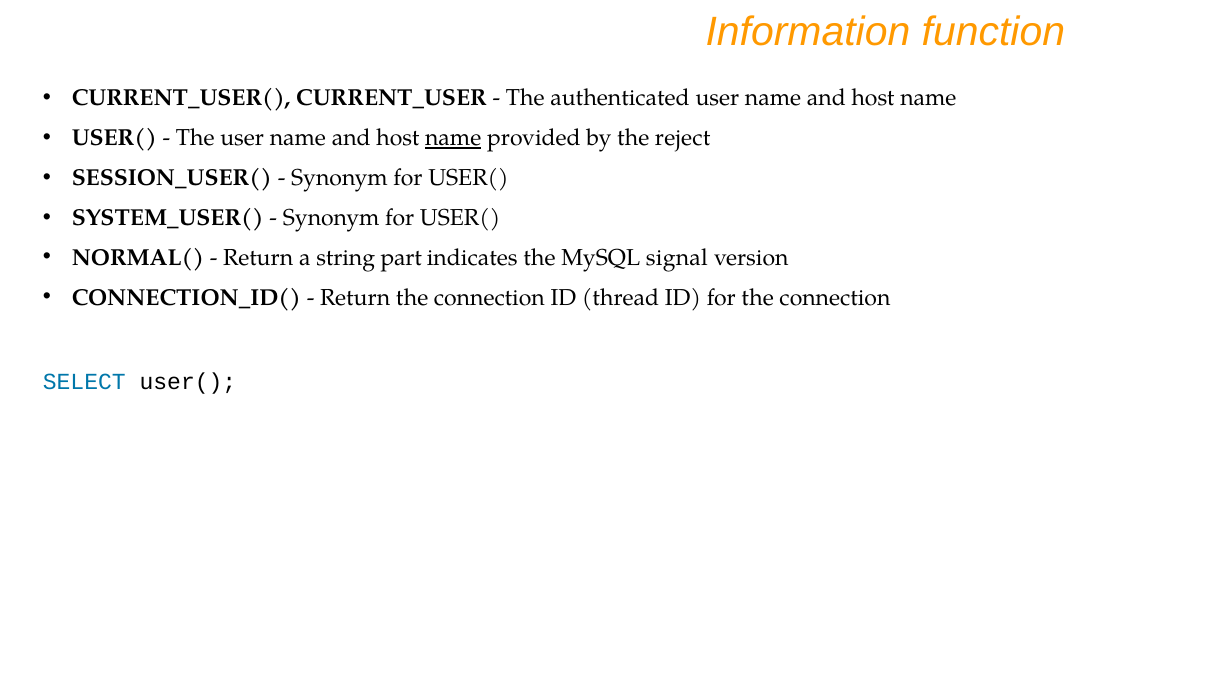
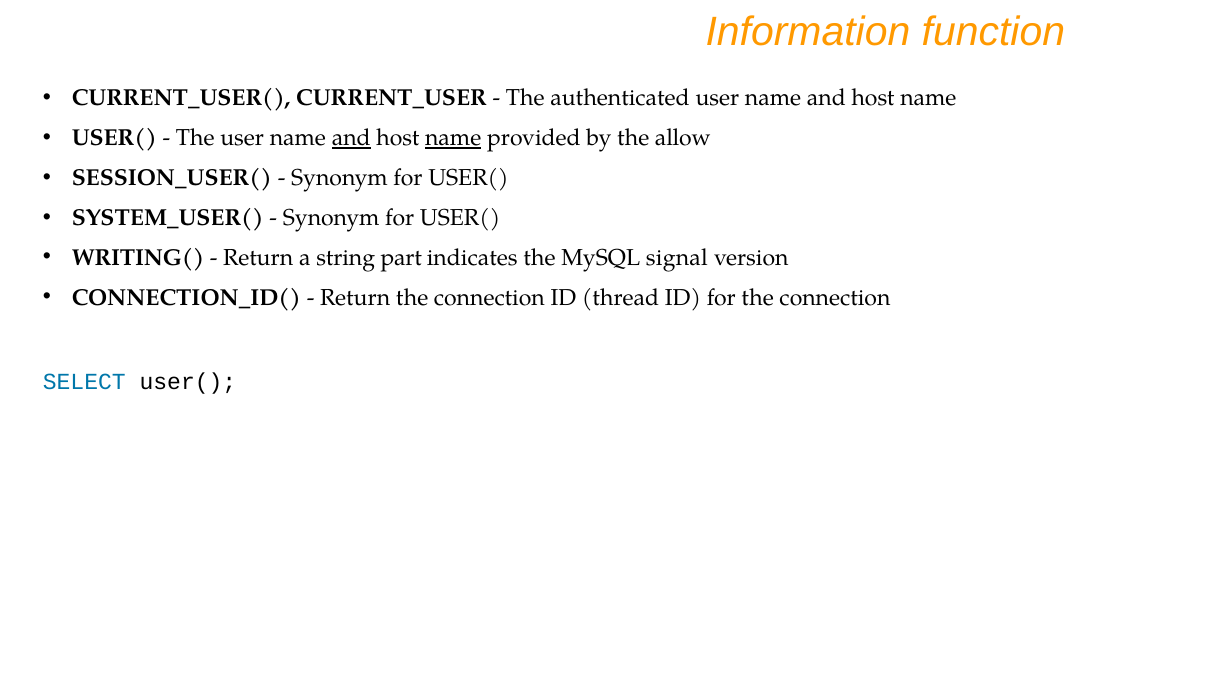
and at (351, 138) underline: none -> present
reject: reject -> allow
NORMAL(: NORMAL( -> WRITING(
